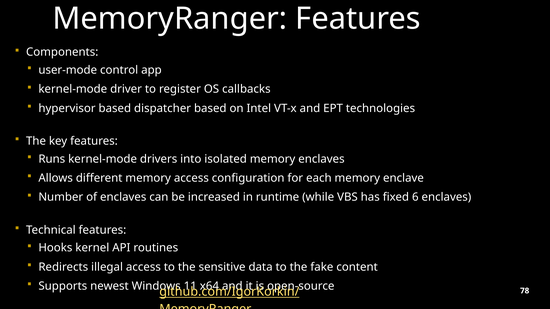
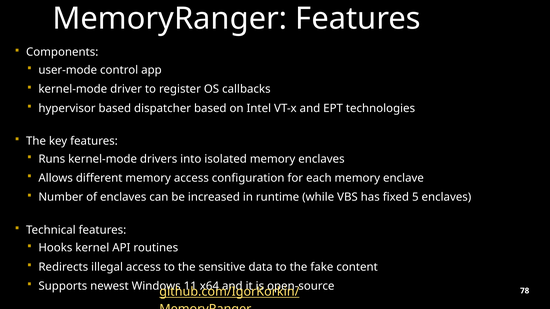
6: 6 -> 5
